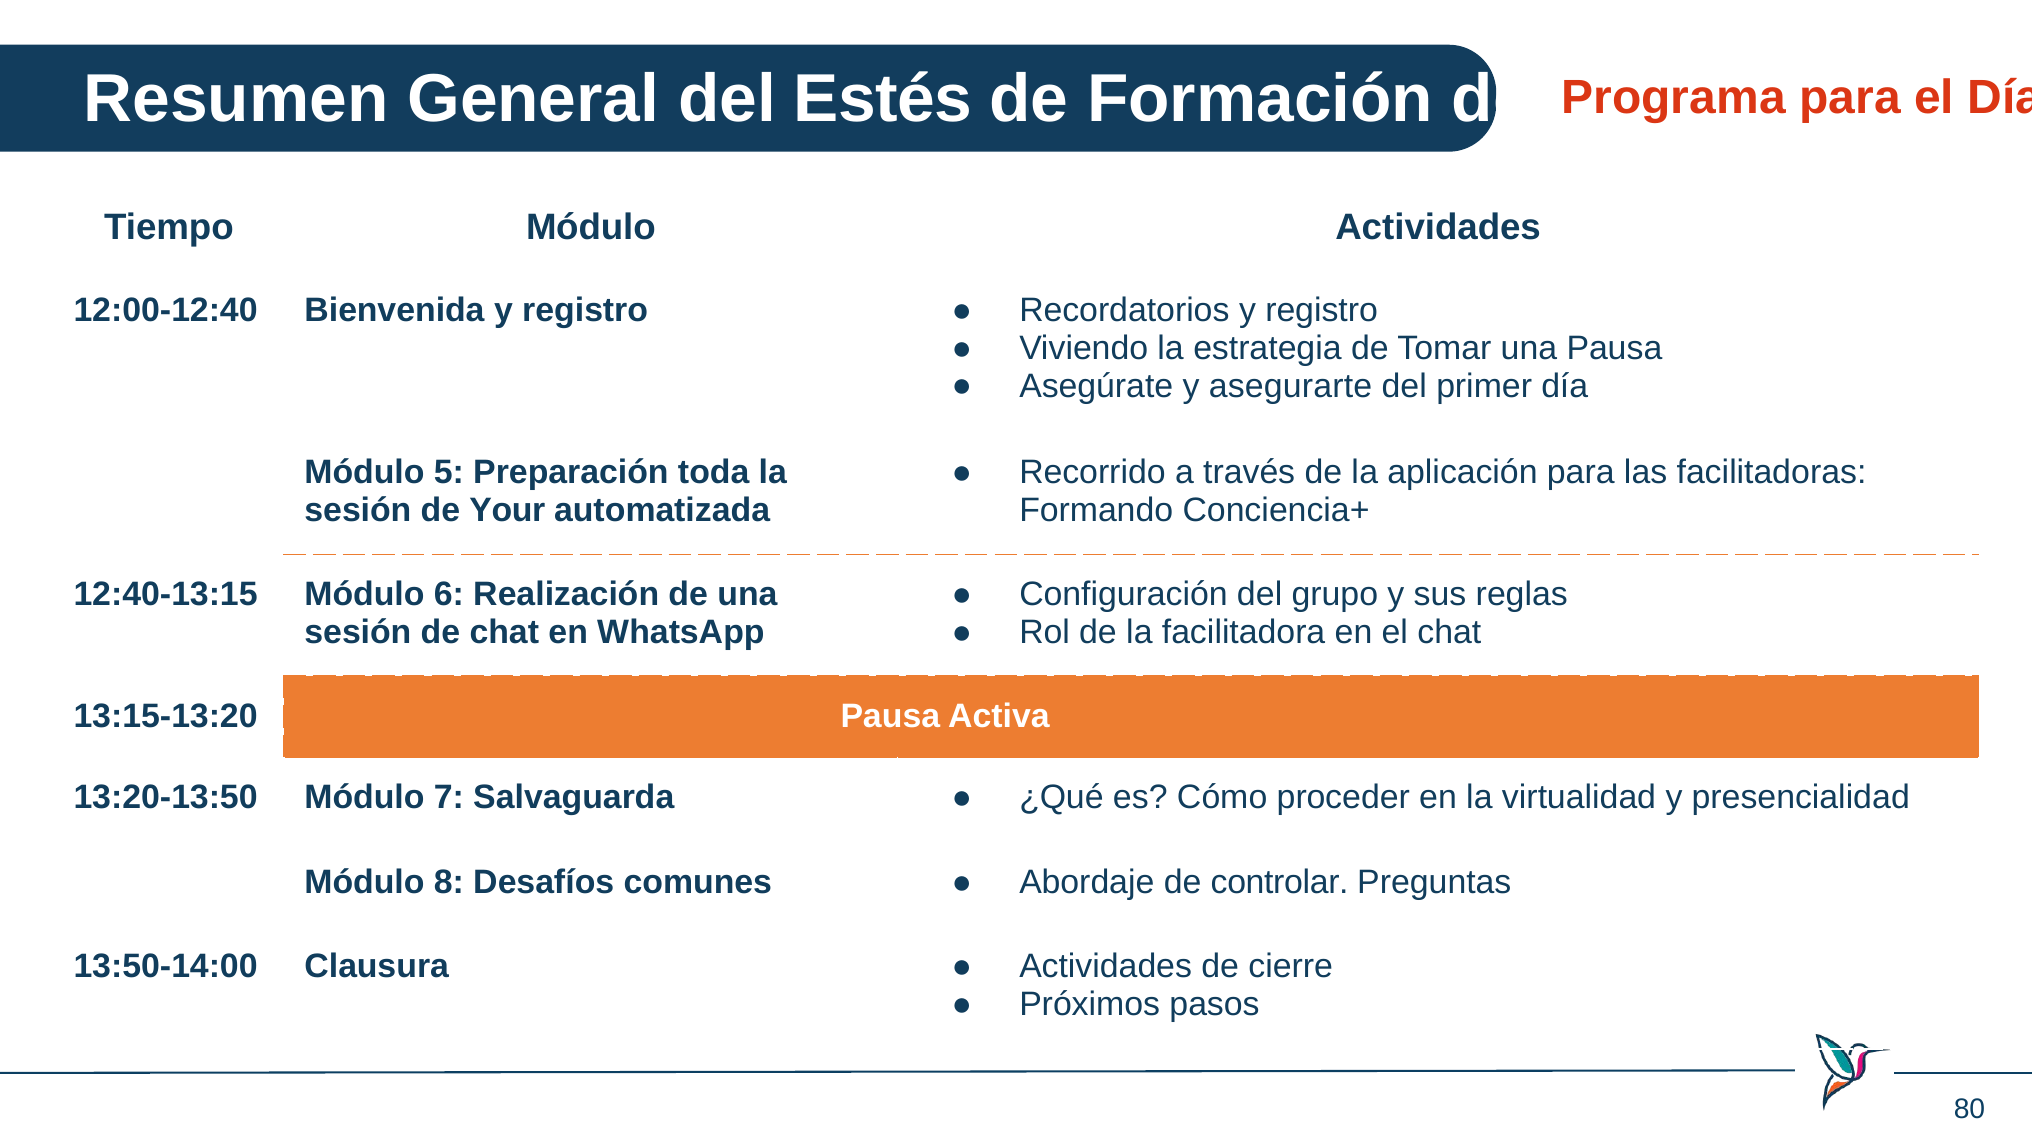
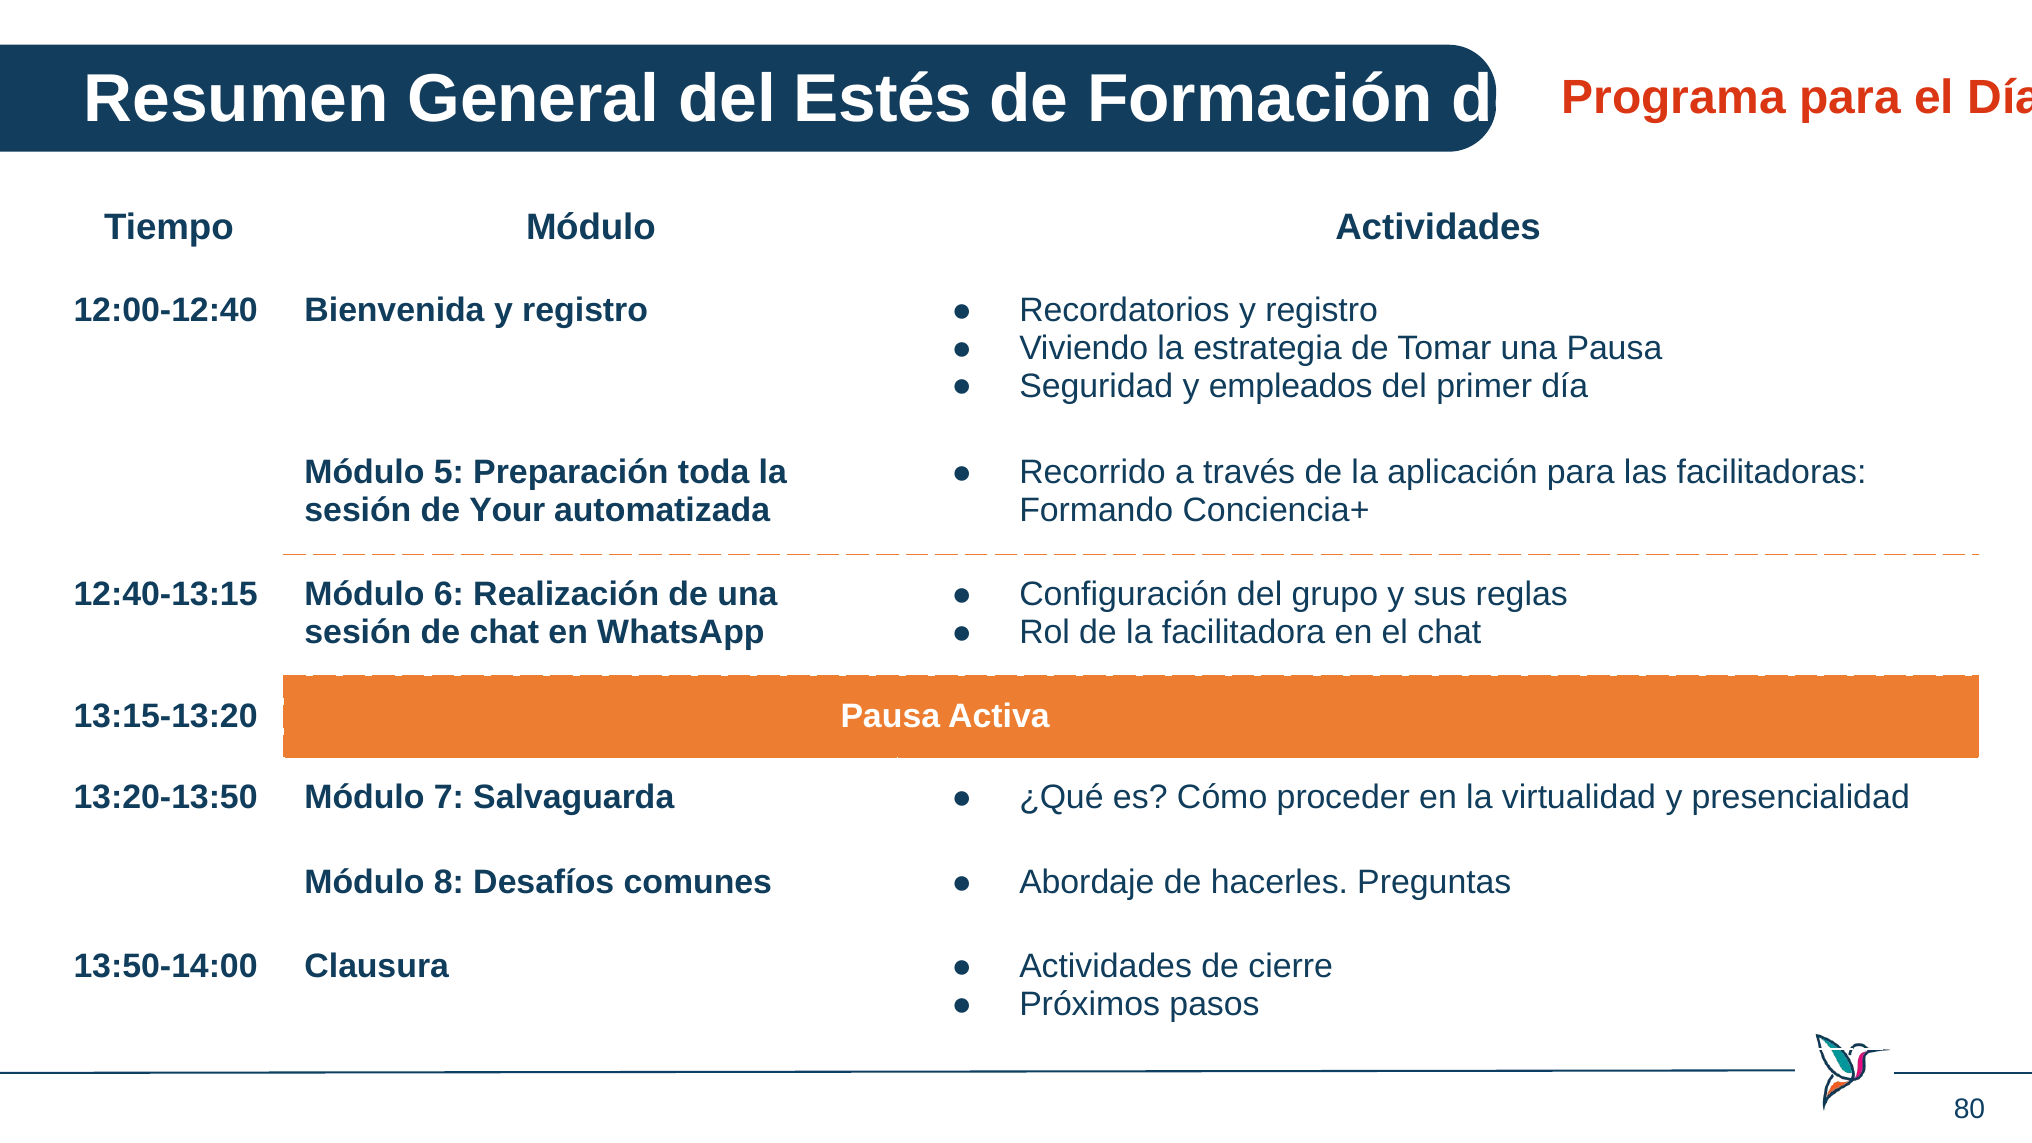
Asegúrate: Asegúrate -> Seguridad
asegurarte: asegurarte -> empleados
controlar: controlar -> hacerles
